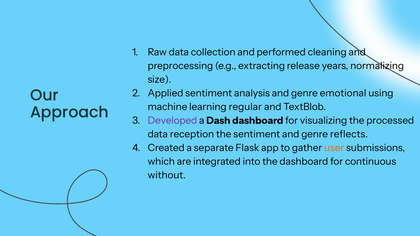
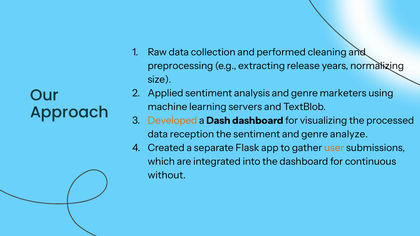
emotional: emotional -> marketers
regular: regular -> servers
Developed colour: purple -> orange
reflects: reflects -> analyze
